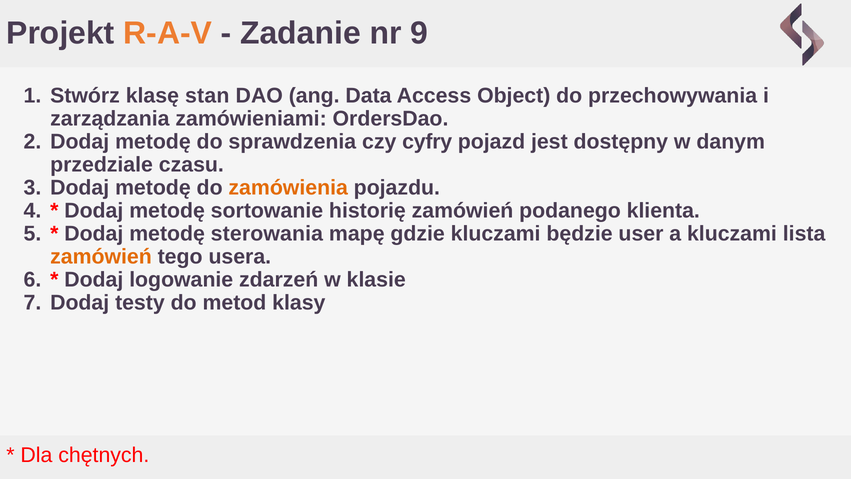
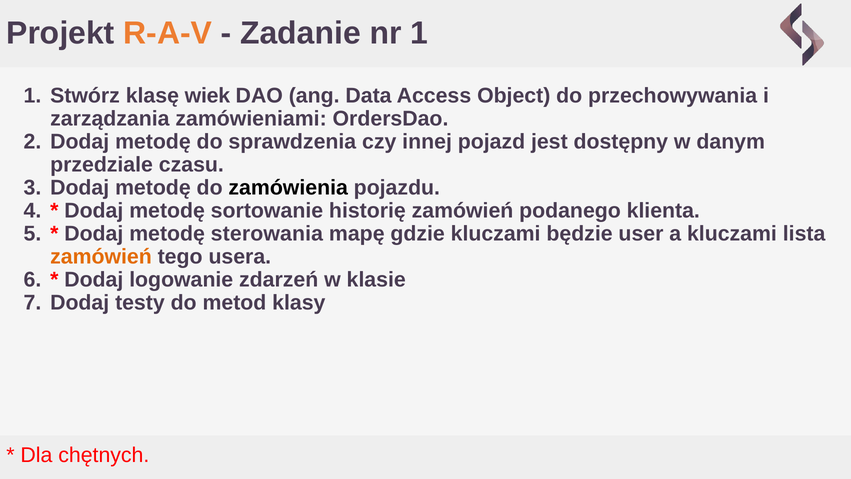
nr 9: 9 -> 1
stan: stan -> wiek
cyfry: cyfry -> innej
zamówienia colour: orange -> black
